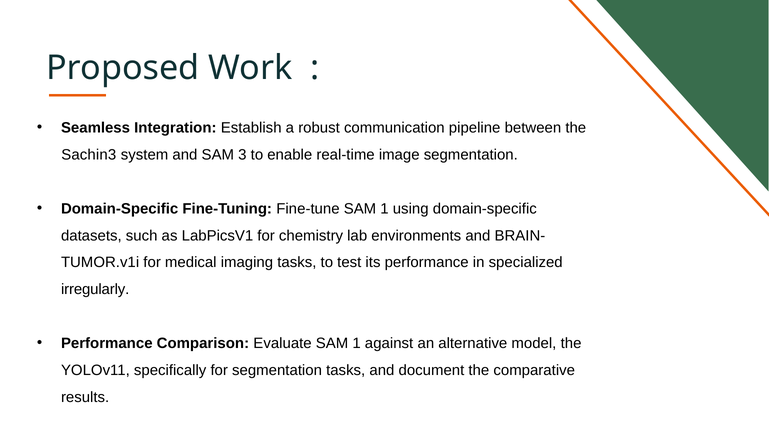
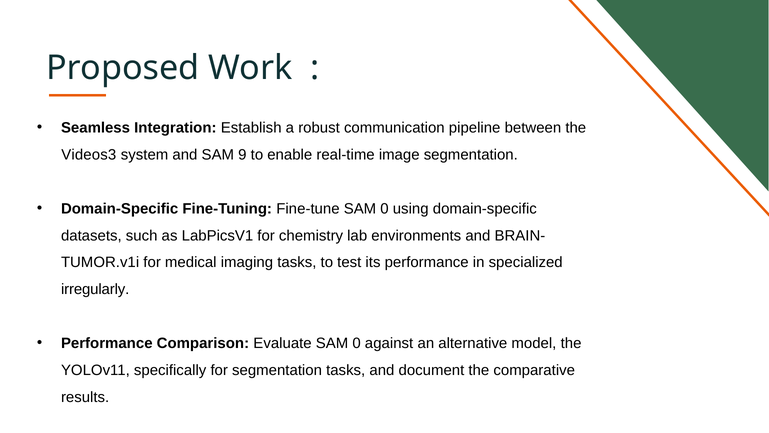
Sachin3: Sachin3 -> Videos3
3: 3 -> 9
Fine-tune SAM 1: 1 -> 0
Evaluate SAM 1: 1 -> 0
